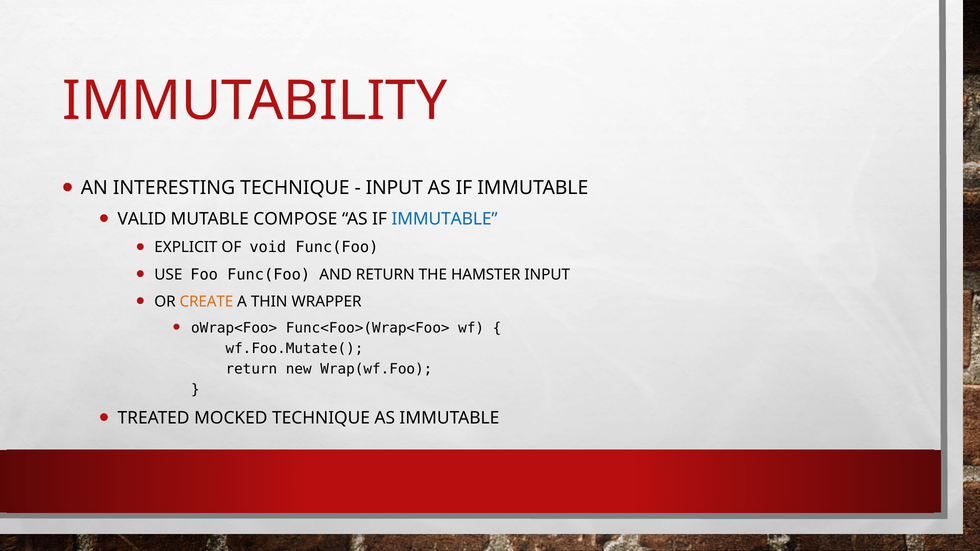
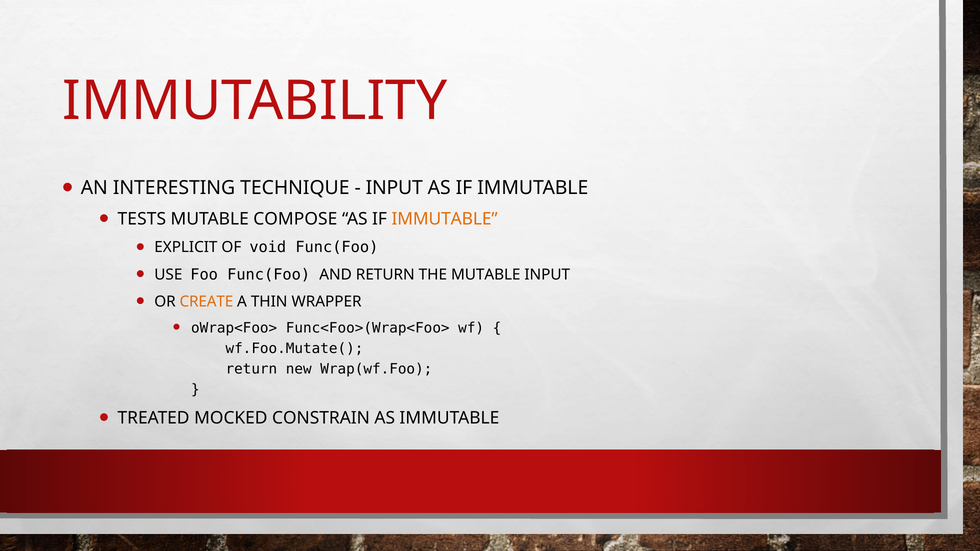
VALID: VALID -> TESTS
IMMUTABLE at (445, 219) colour: blue -> orange
THE HAMSTER: HAMSTER -> MUTABLE
MOCKED TECHNIQUE: TECHNIQUE -> CONSTRAIN
